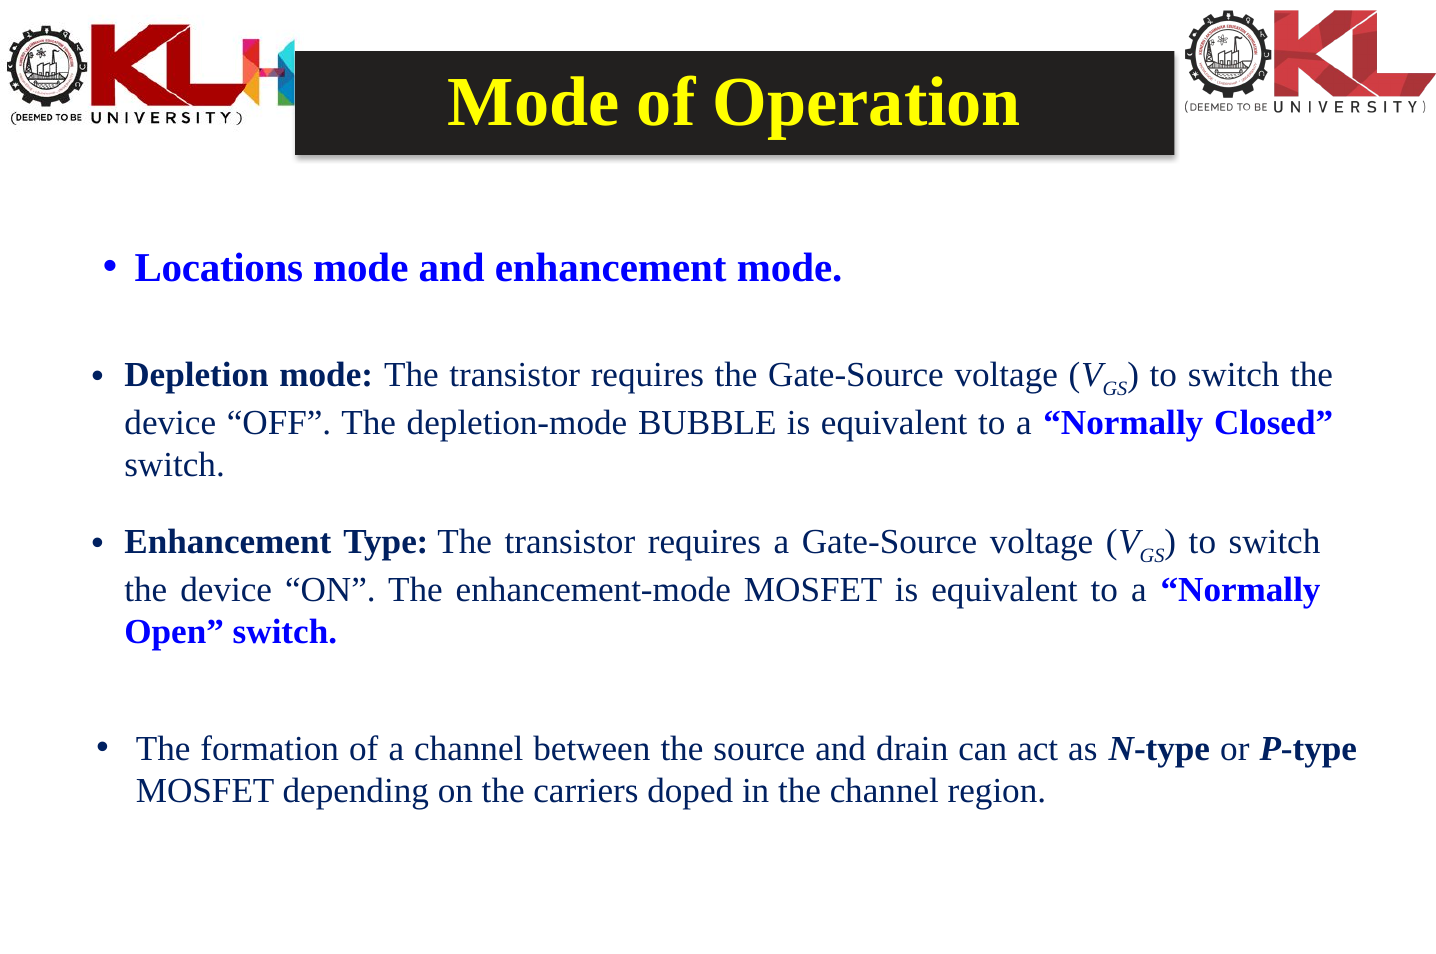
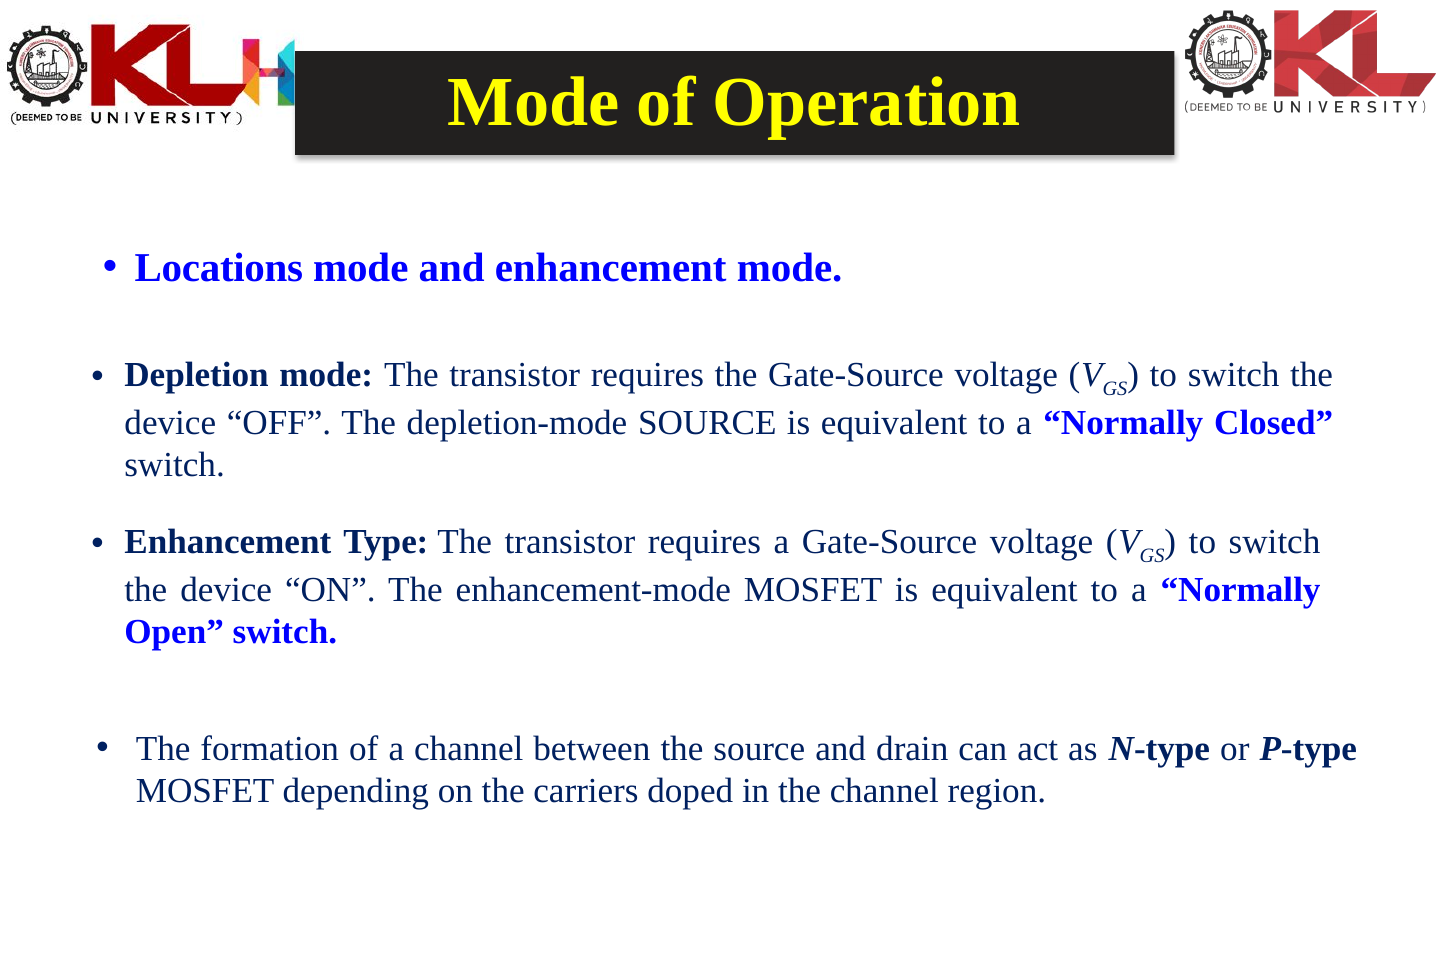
depletion-mode BUBBLE: BUBBLE -> SOURCE
